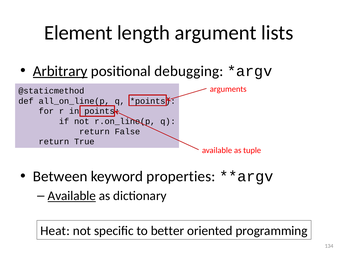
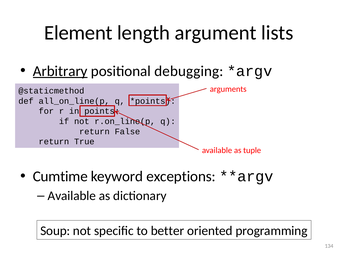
Between: Between -> Cumtime
properties: properties -> exceptions
Available at (72, 196) underline: present -> none
Heat: Heat -> Soup
